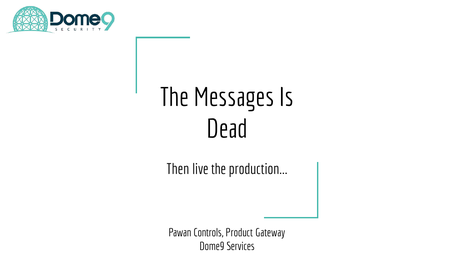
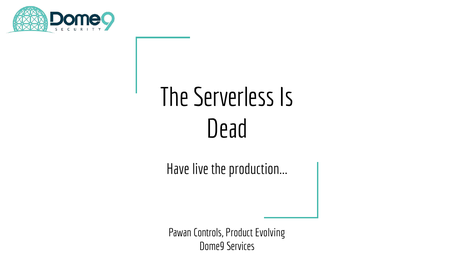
Messages: Messages -> Serverless
Then: Then -> Have
Gateway: Gateway -> Evolving
